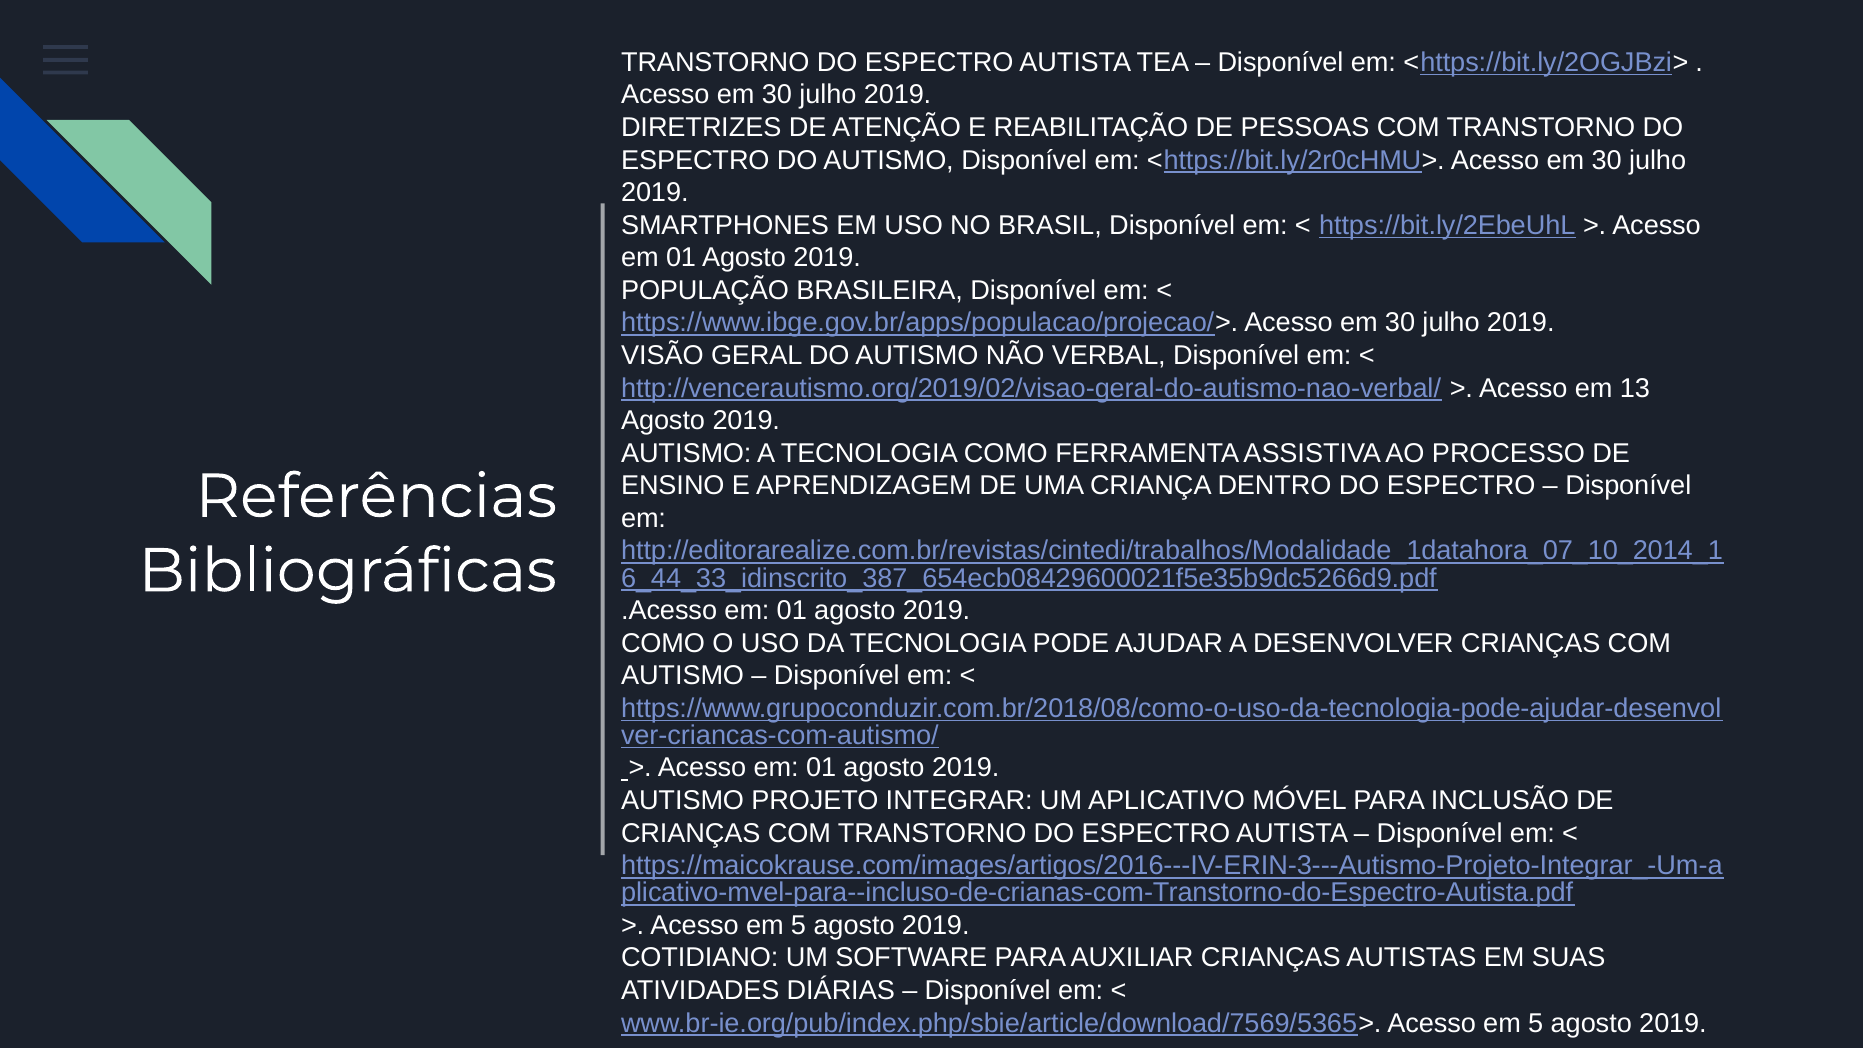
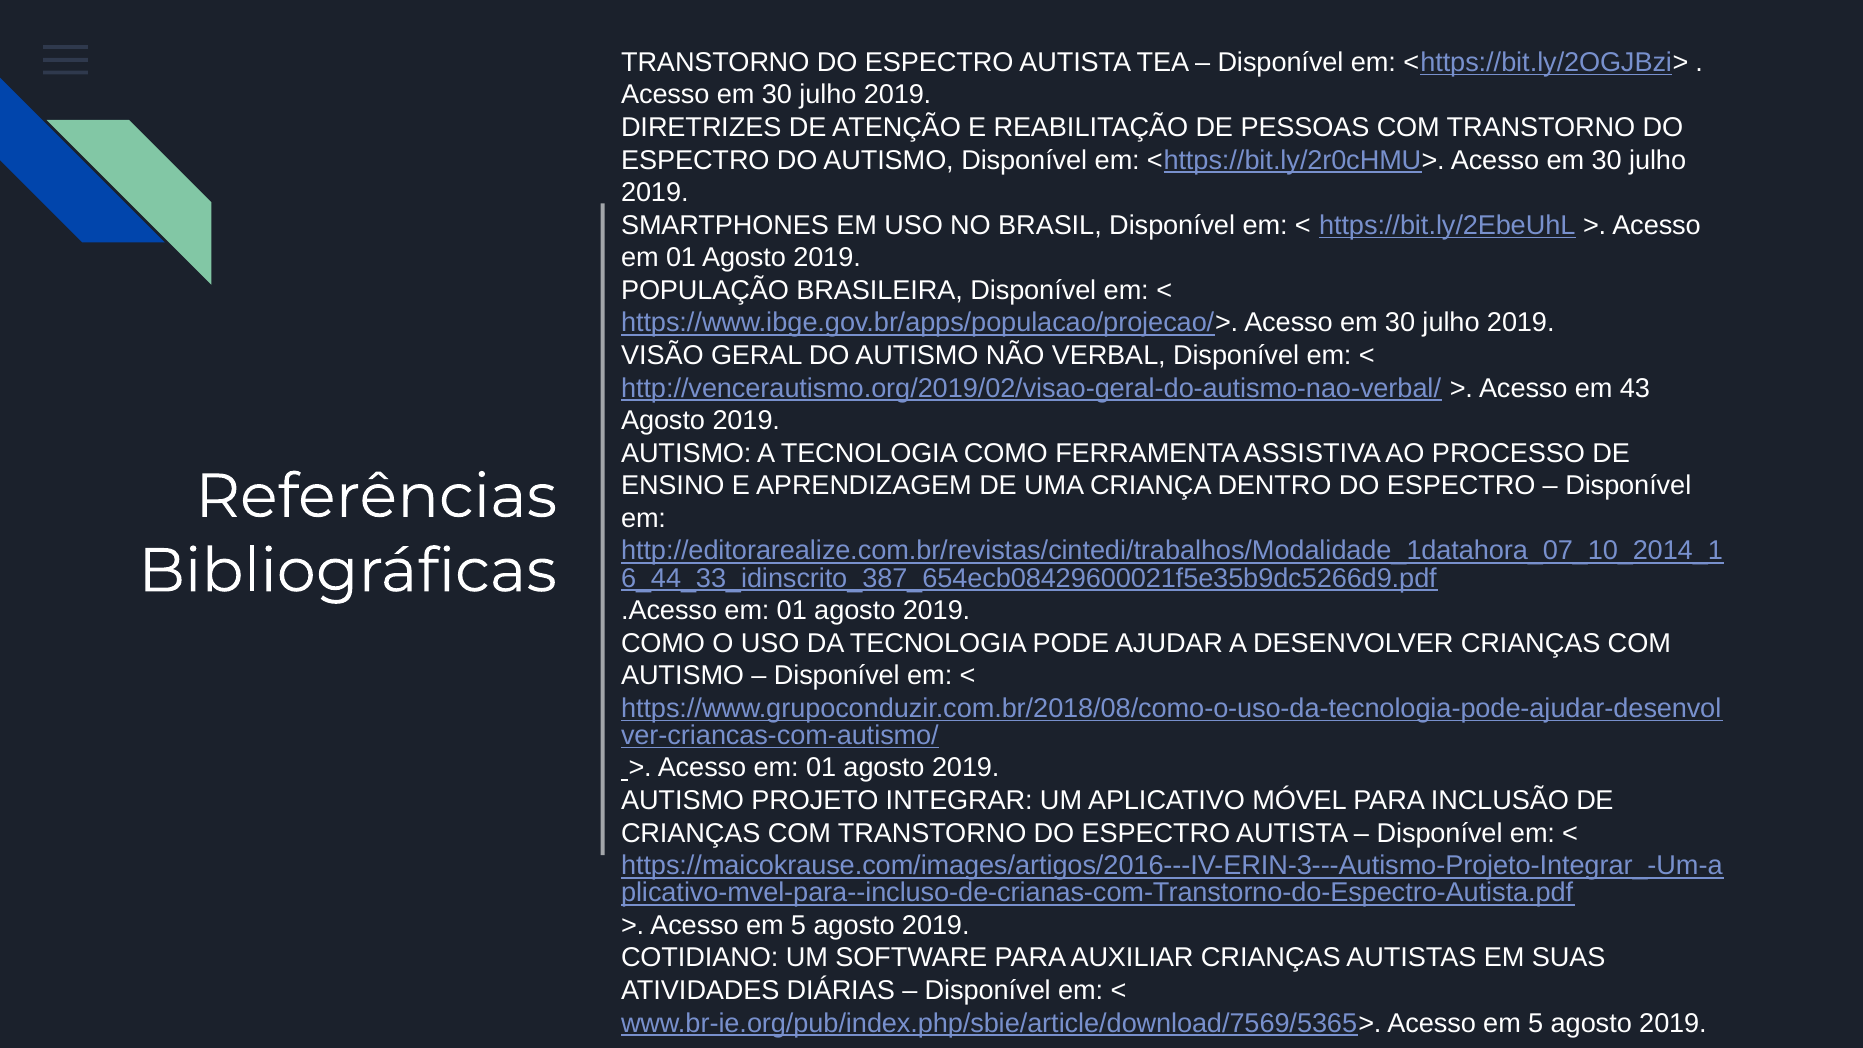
13: 13 -> 43
